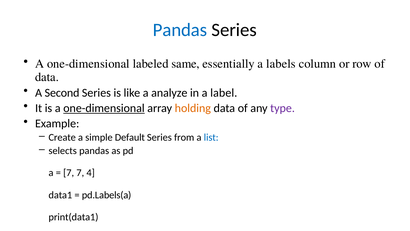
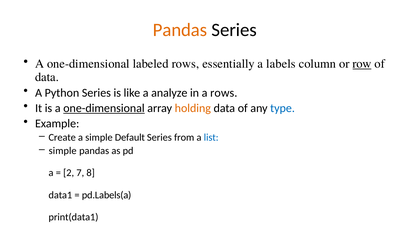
Pandas at (180, 30) colour: blue -> orange
labeled same: same -> rows
row underline: none -> present
Second: Second -> Python
a label: label -> rows
type colour: purple -> blue
selects at (63, 150): selects -> simple
7 at (69, 173): 7 -> 2
4: 4 -> 8
